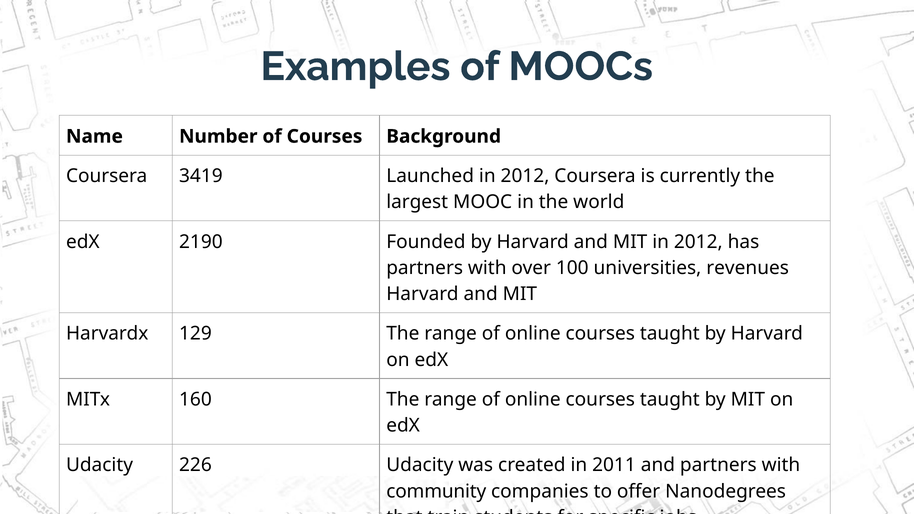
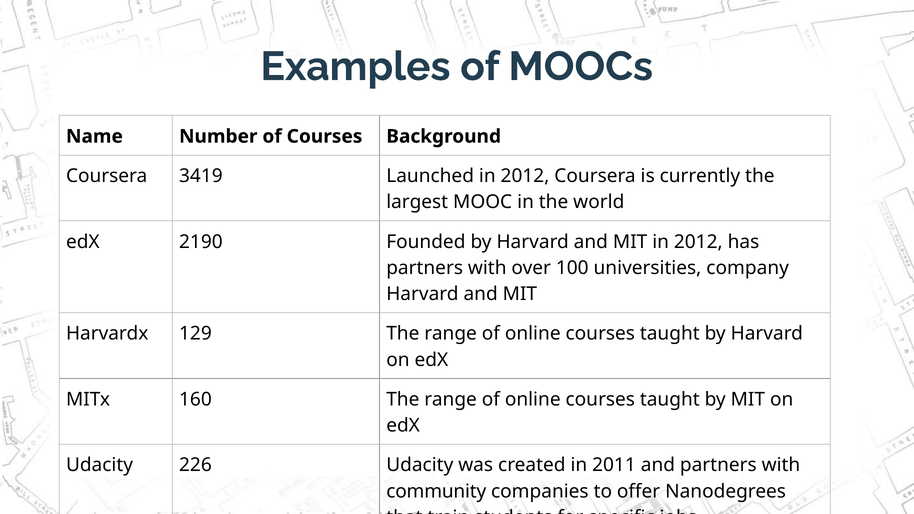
revenues: revenues -> company
